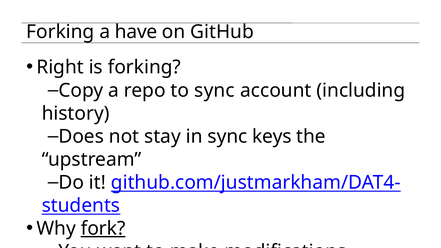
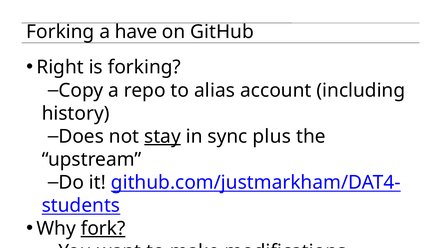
to sync: sync -> alias
stay underline: none -> present
keys: keys -> plus
